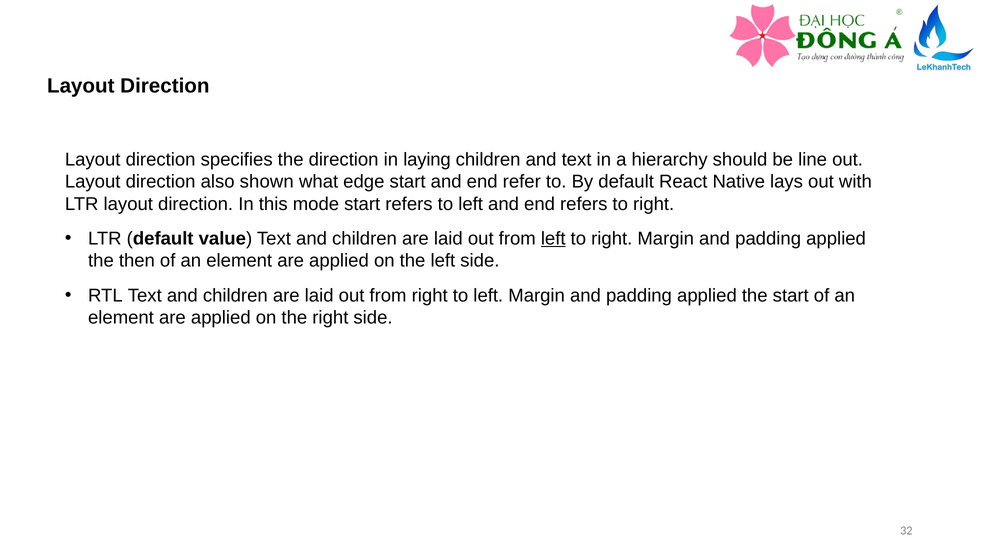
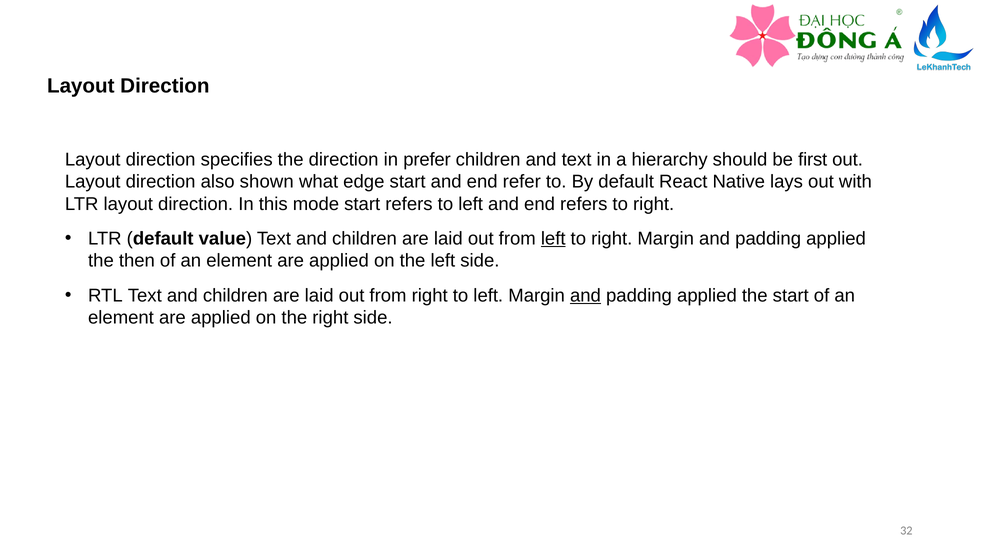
laying: laying -> prefer
line: line -> first
and at (585, 295) underline: none -> present
